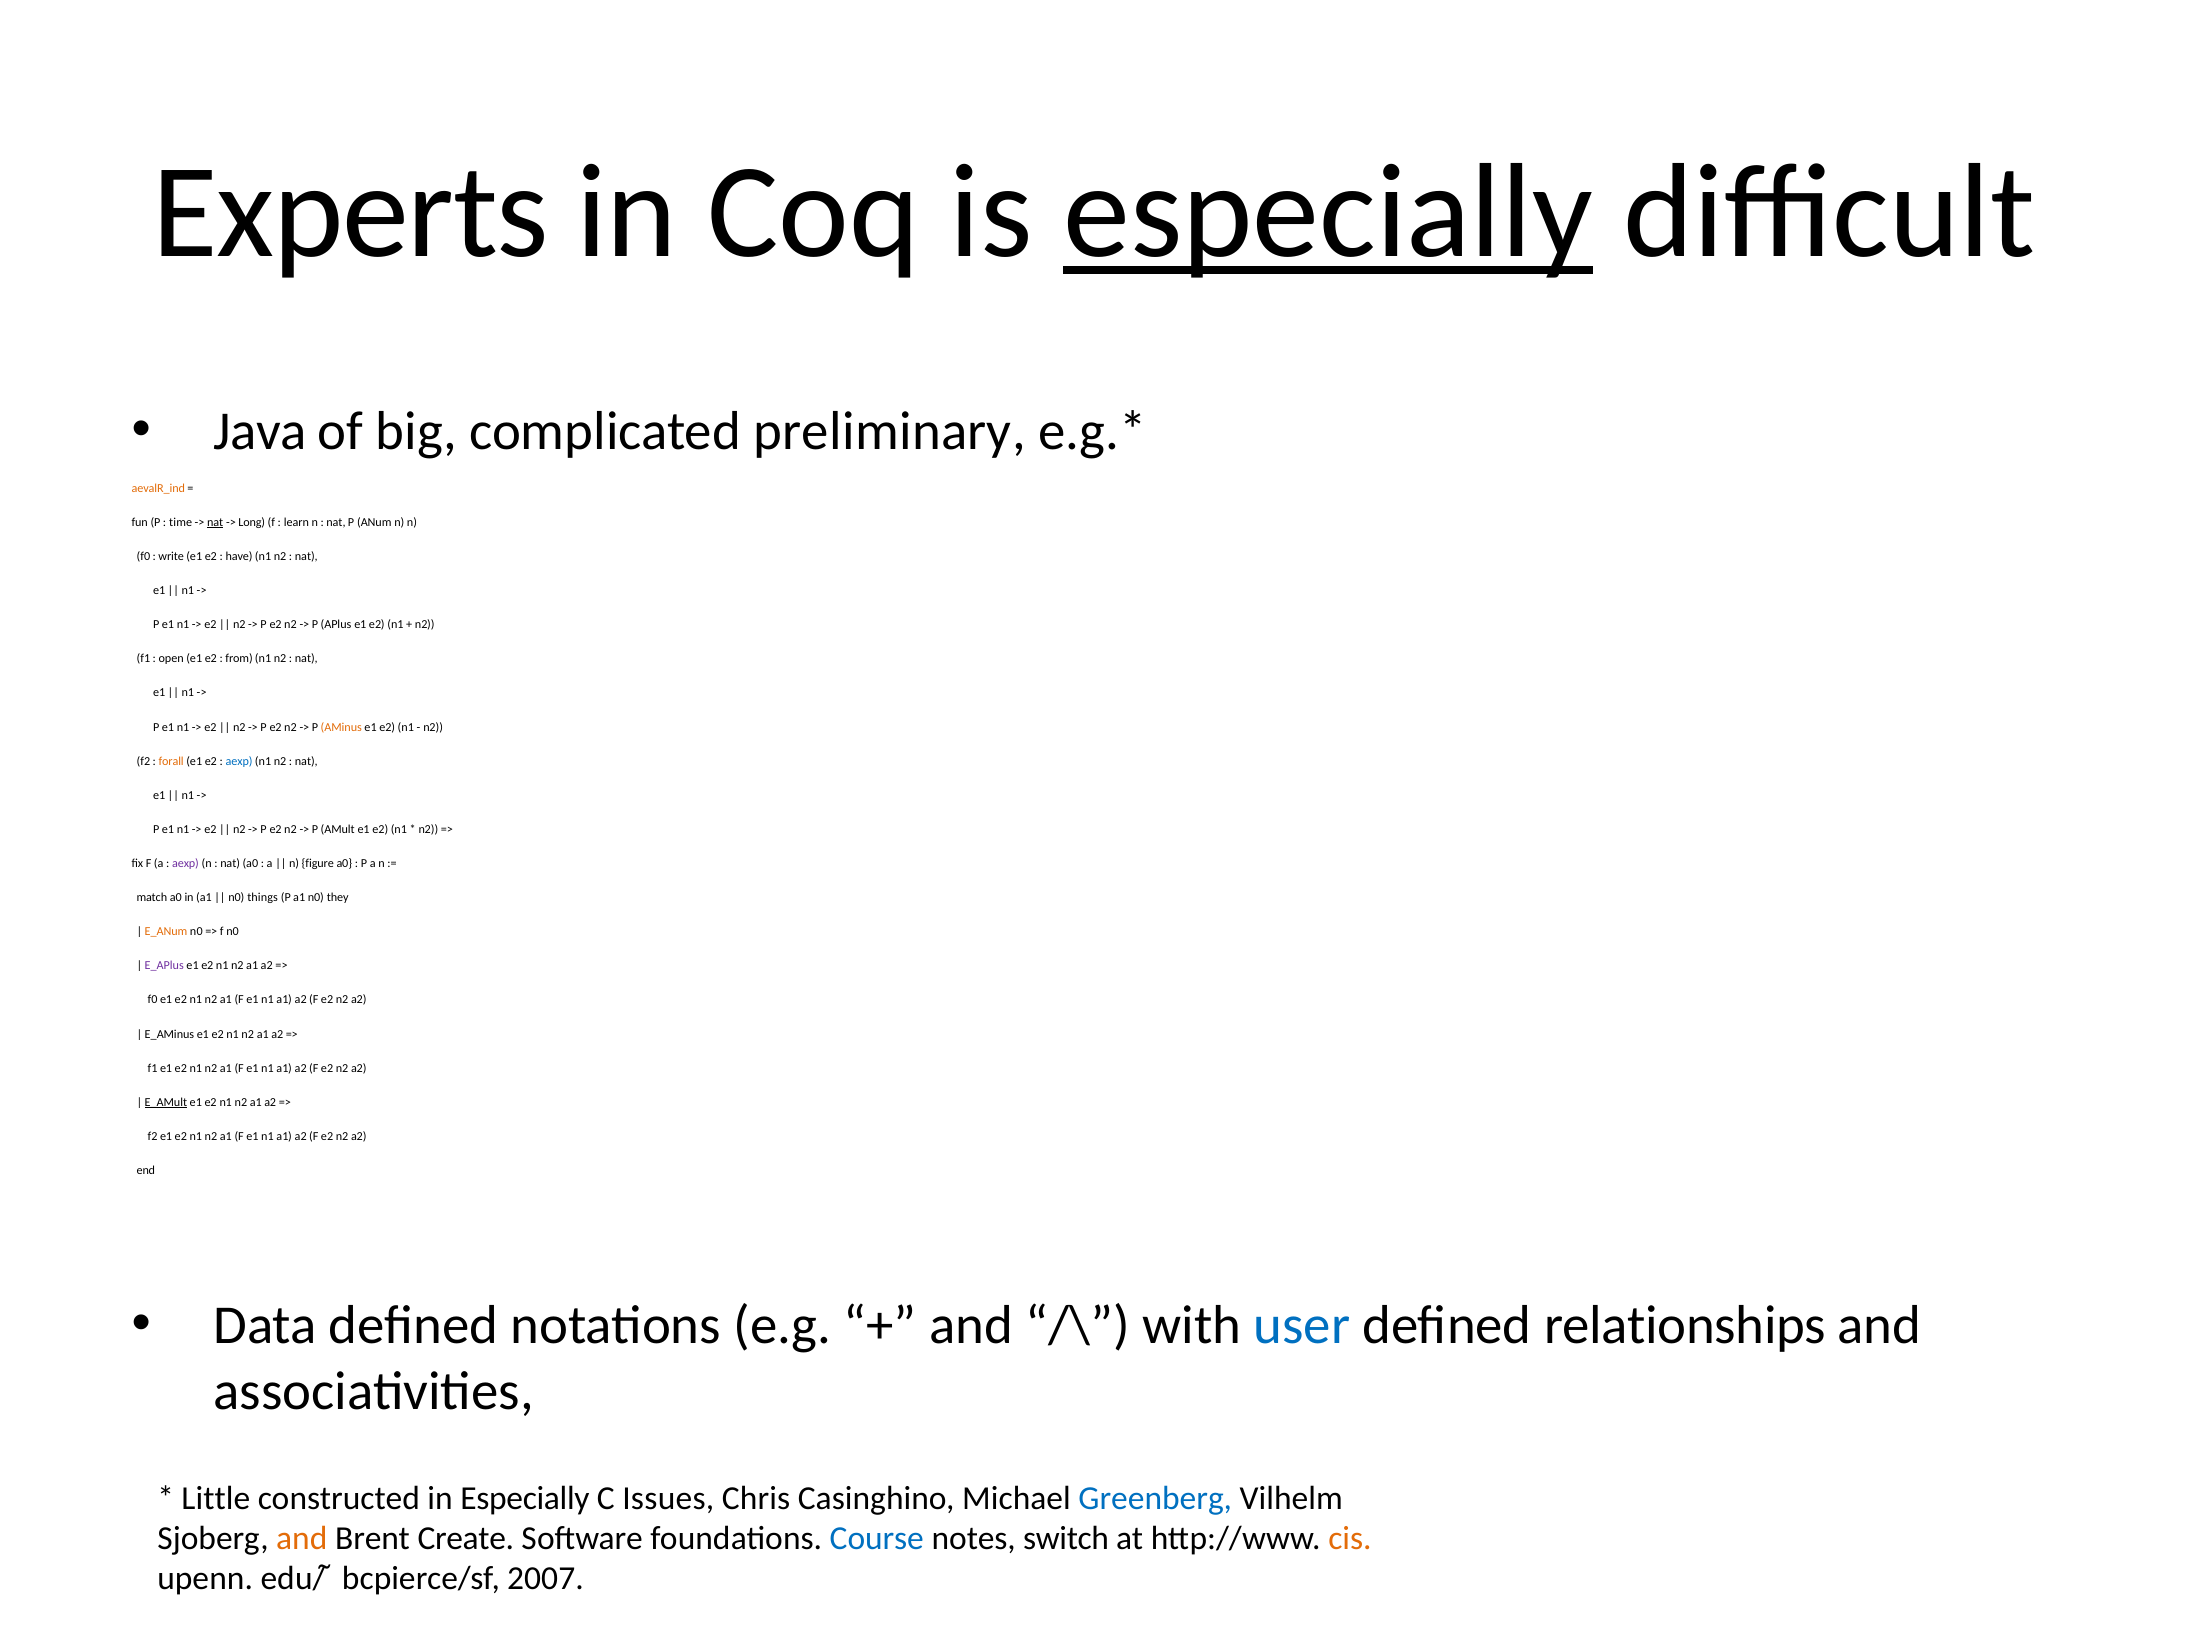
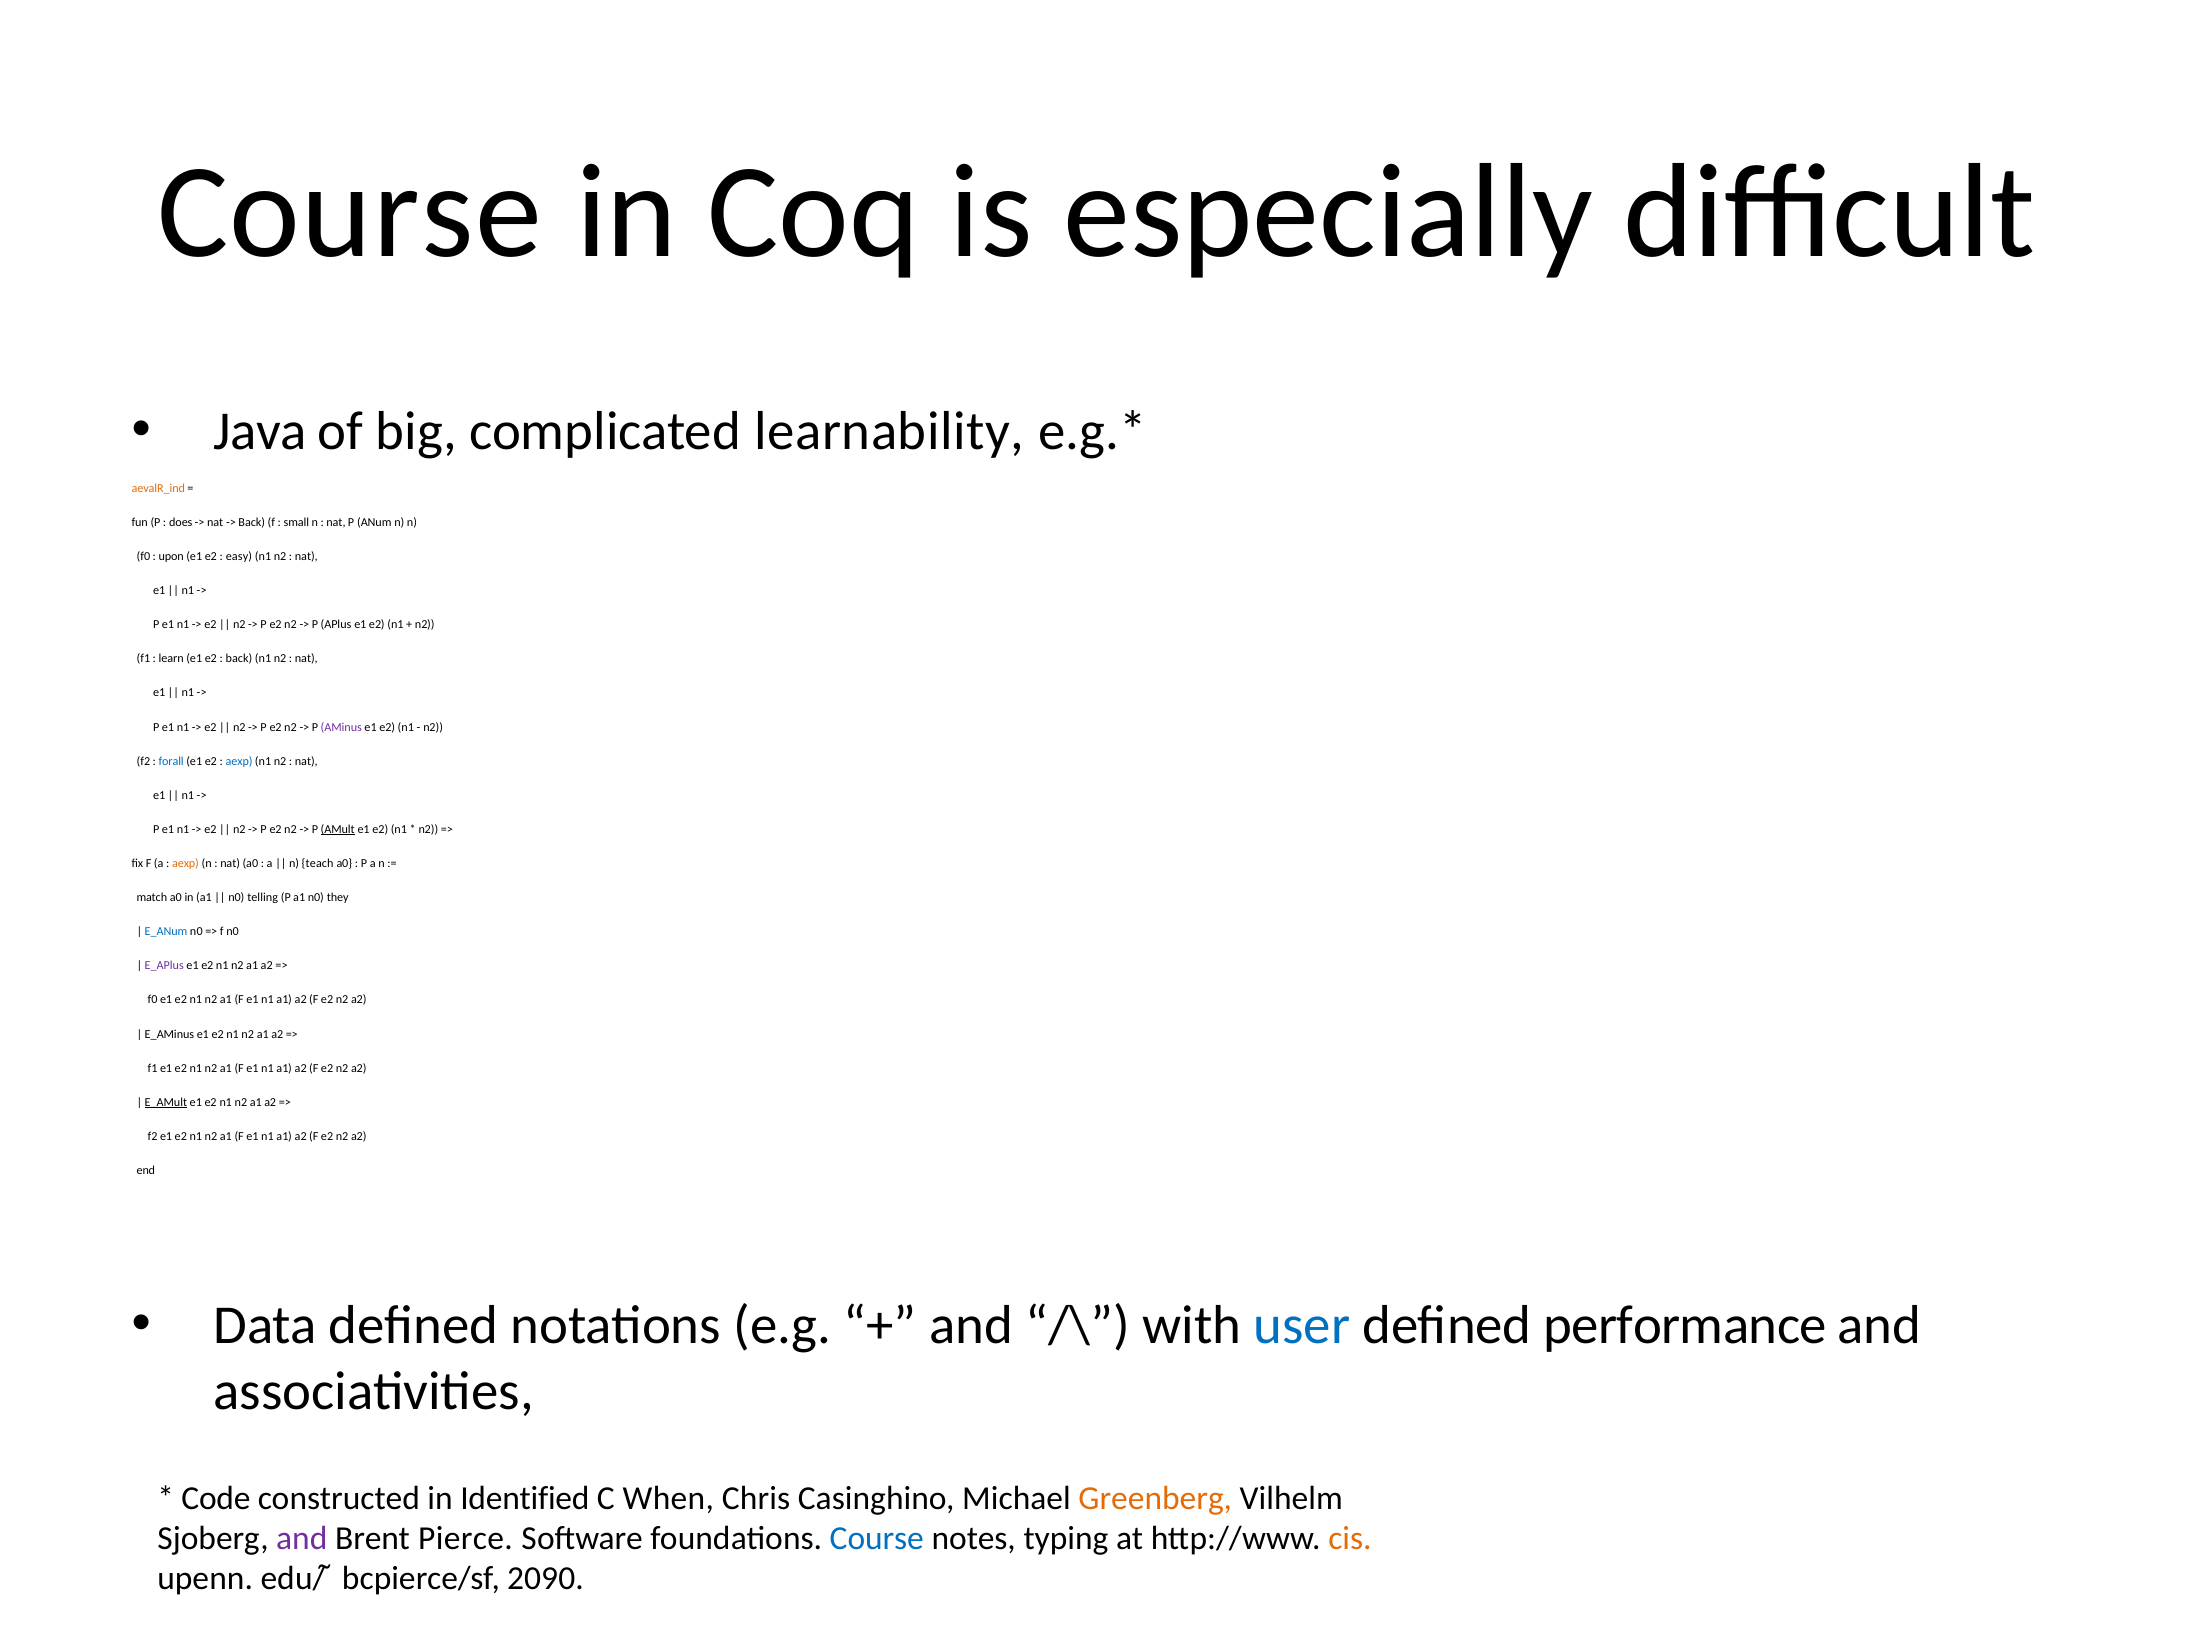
Experts at (351, 212): Experts -> Course
especially at (1328, 212) underline: present -> none
preliminary: preliminary -> learnability
time: time -> does
nat at (215, 522) underline: present -> none
Long at (252, 522): Long -> Back
learn: learn -> small
write: write -> upon
have: have -> easy
open: open -> learn
from at (239, 659): from -> back
AMinus colour: orange -> purple
forall colour: orange -> blue
AMult underline: none -> present
aexp at (186, 863) colour: purple -> orange
figure: figure -> teach
things: things -> telling
E_ANum colour: orange -> blue
relationships: relationships -> performance
Little: Little -> Code
in Especially: Especially -> Identified
Issues: Issues -> When
Greenberg colour: blue -> orange
and at (302, 1538) colour: orange -> purple
Create: Create -> Pierce
switch: switch -> typing
2007: 2007 -> 2090
